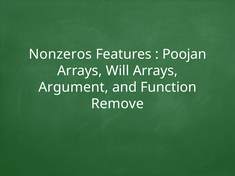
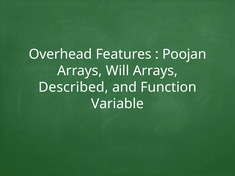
Nonzeros: Nonzeros -> Overhead
Argument: Argument -> Described
Remove: Remove -> Variable
